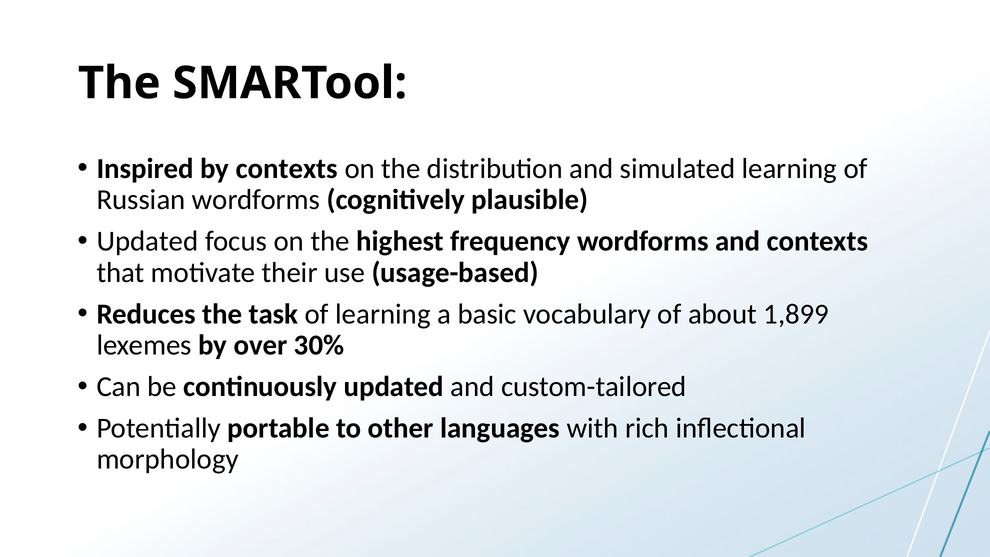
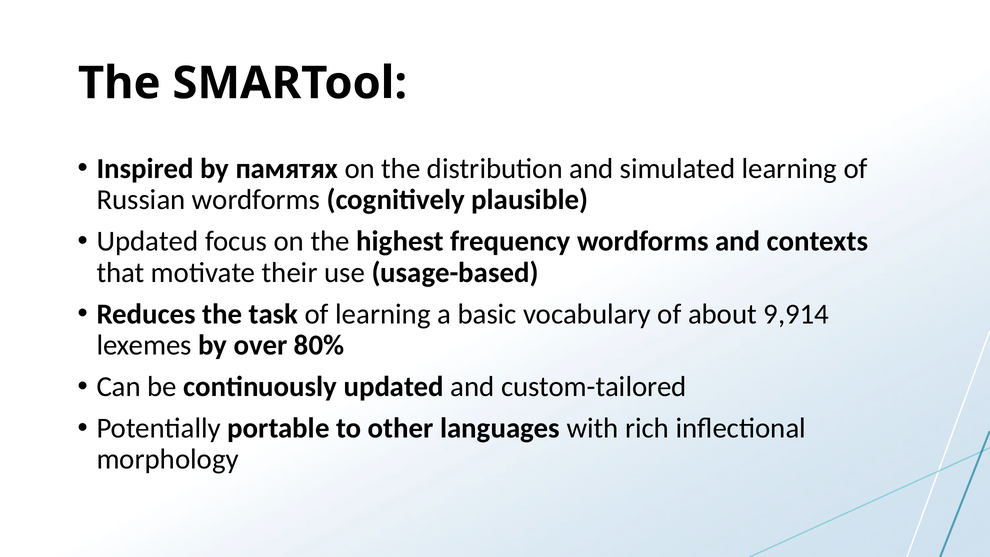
by contexts: contexts -> памятях
1,899: 1,899 -> 9,914
30%: 30% -> 80%
